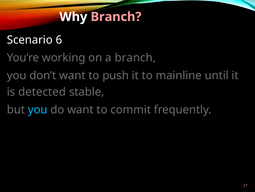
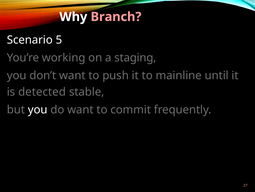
6: 6 -> 5
a branch: branch -> staging
you at (38, 109) colour: light blue -> white
